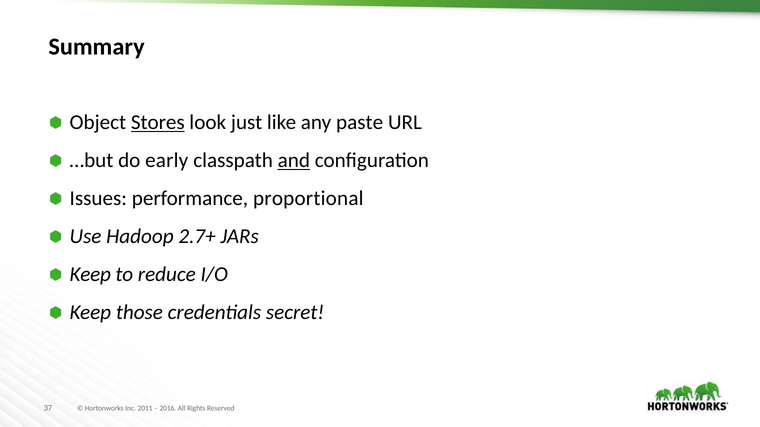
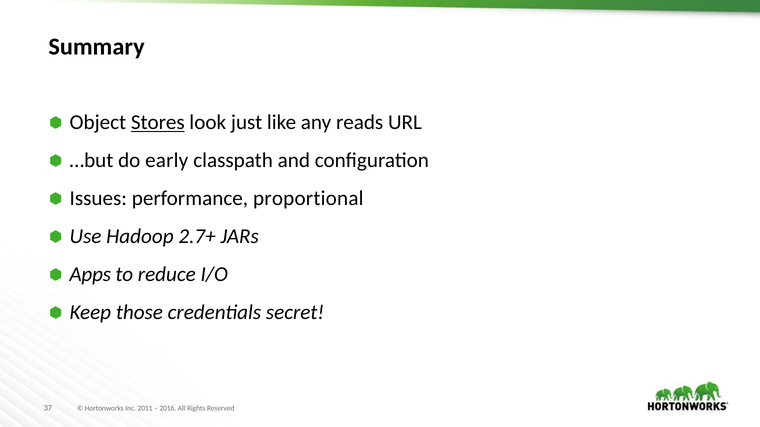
paste: paste -> reads
and underline: present -> none
Keep at (90, 275): Keep -> Apps
